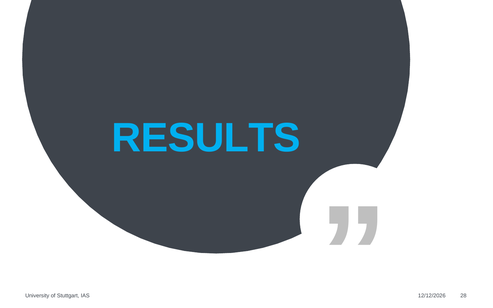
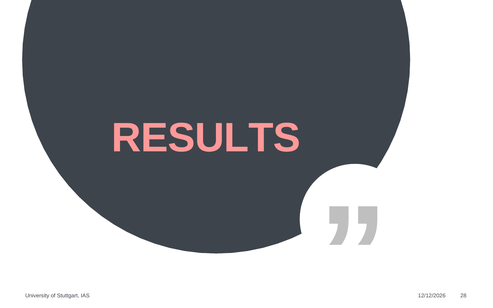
RESULTS colour: light blue -> pink
